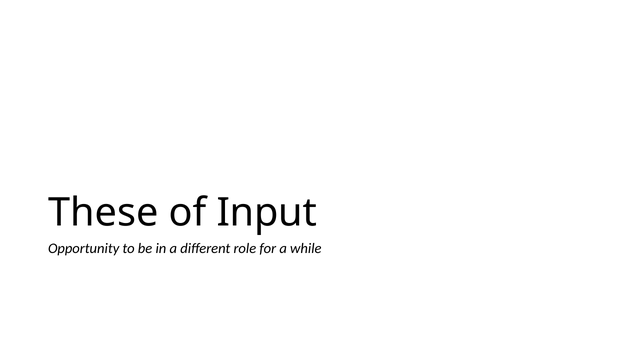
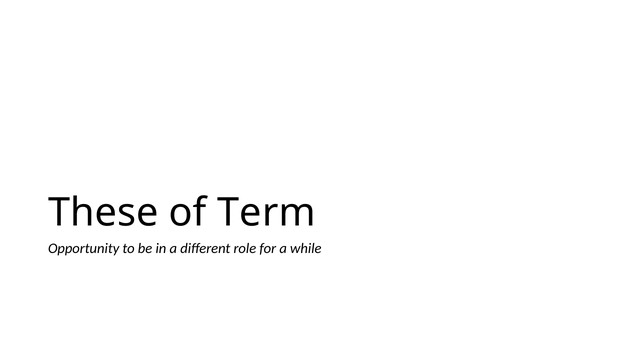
Input: Input -> Term
